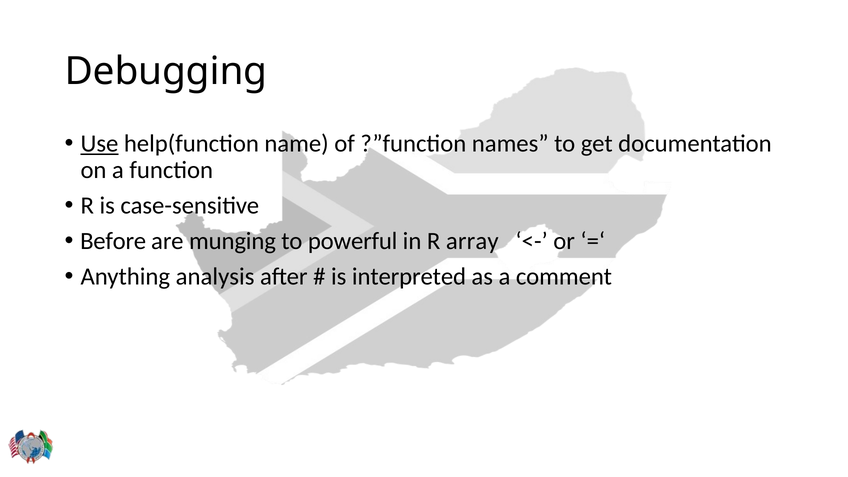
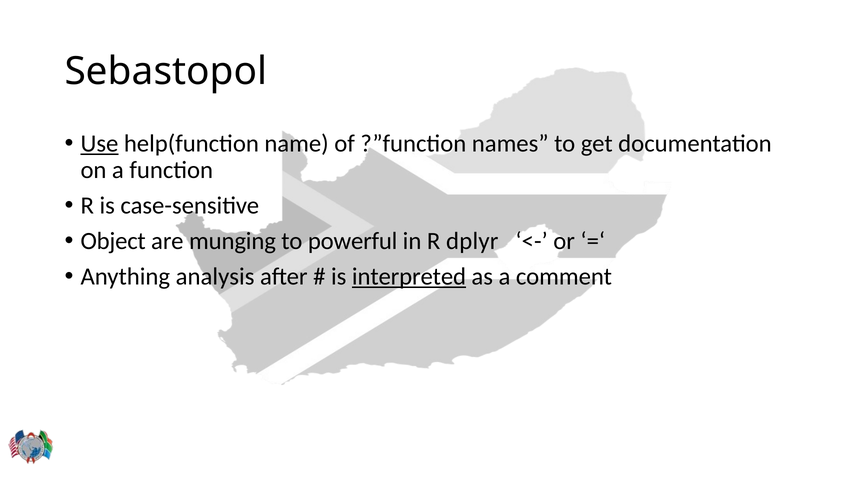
Debugging: Debugging -> Sebastopol
Before: Before -> Object
array: array -> dplyr
interpreted underline: none -> present
